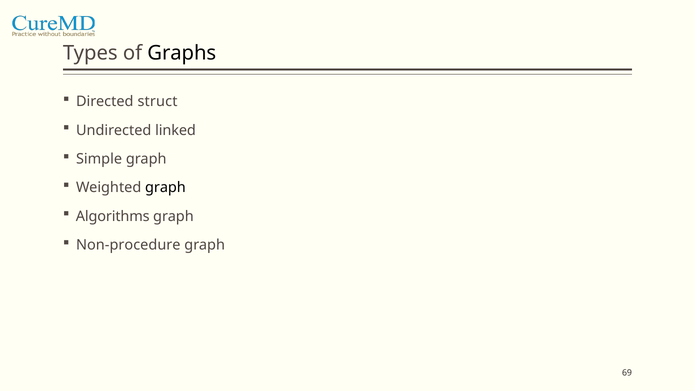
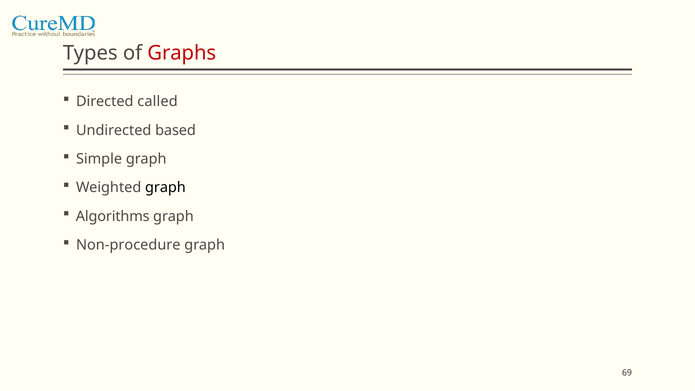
Graphs colour: black -> red
struct: struct -> called
linked: linked -> based
